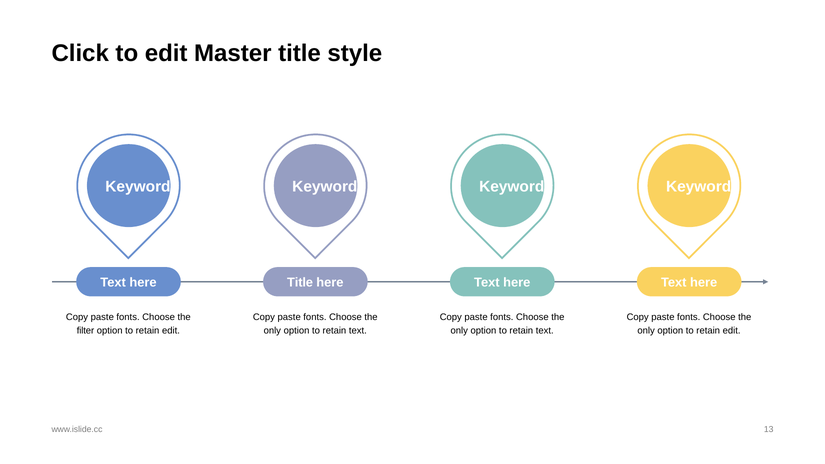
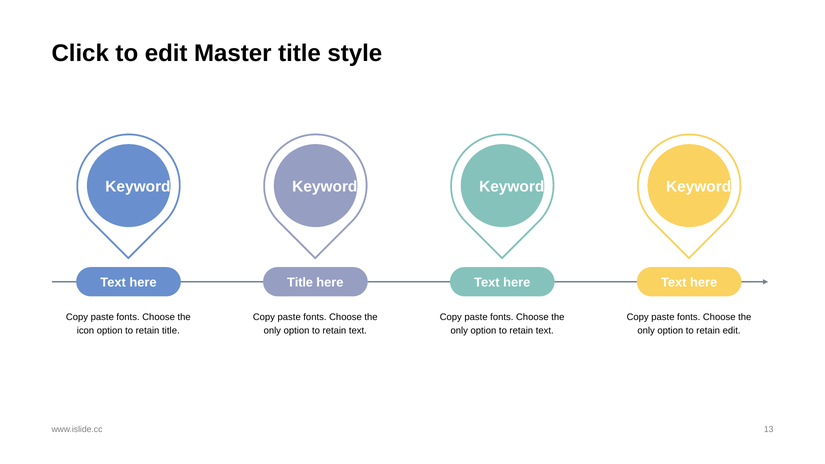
filter: filter -> icon
edit at (171, 331): edit -> title
